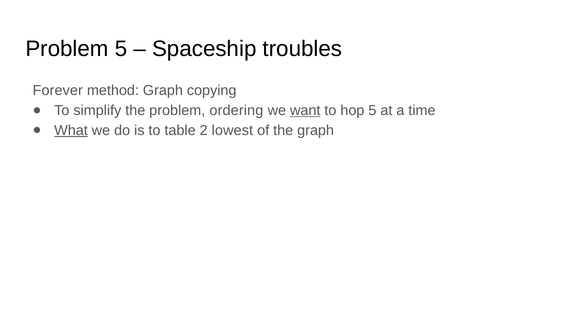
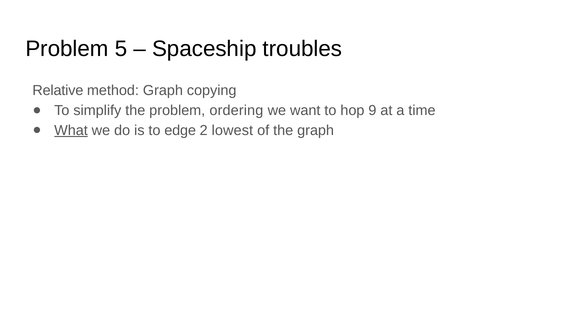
Forever: Forever -> Relative
want underline: present -> none
hop 5: 5 -> 9
table: table -> edge
